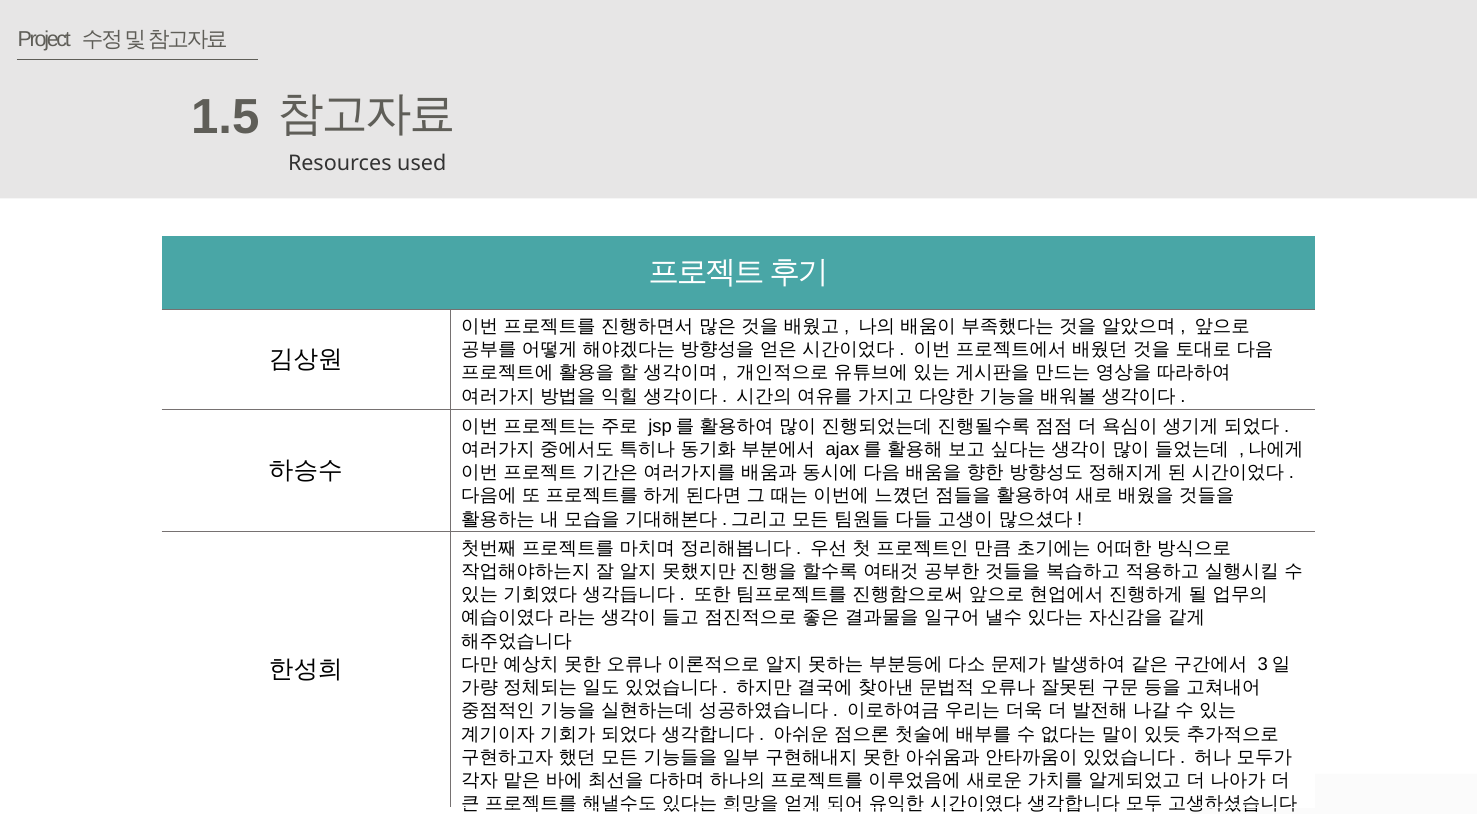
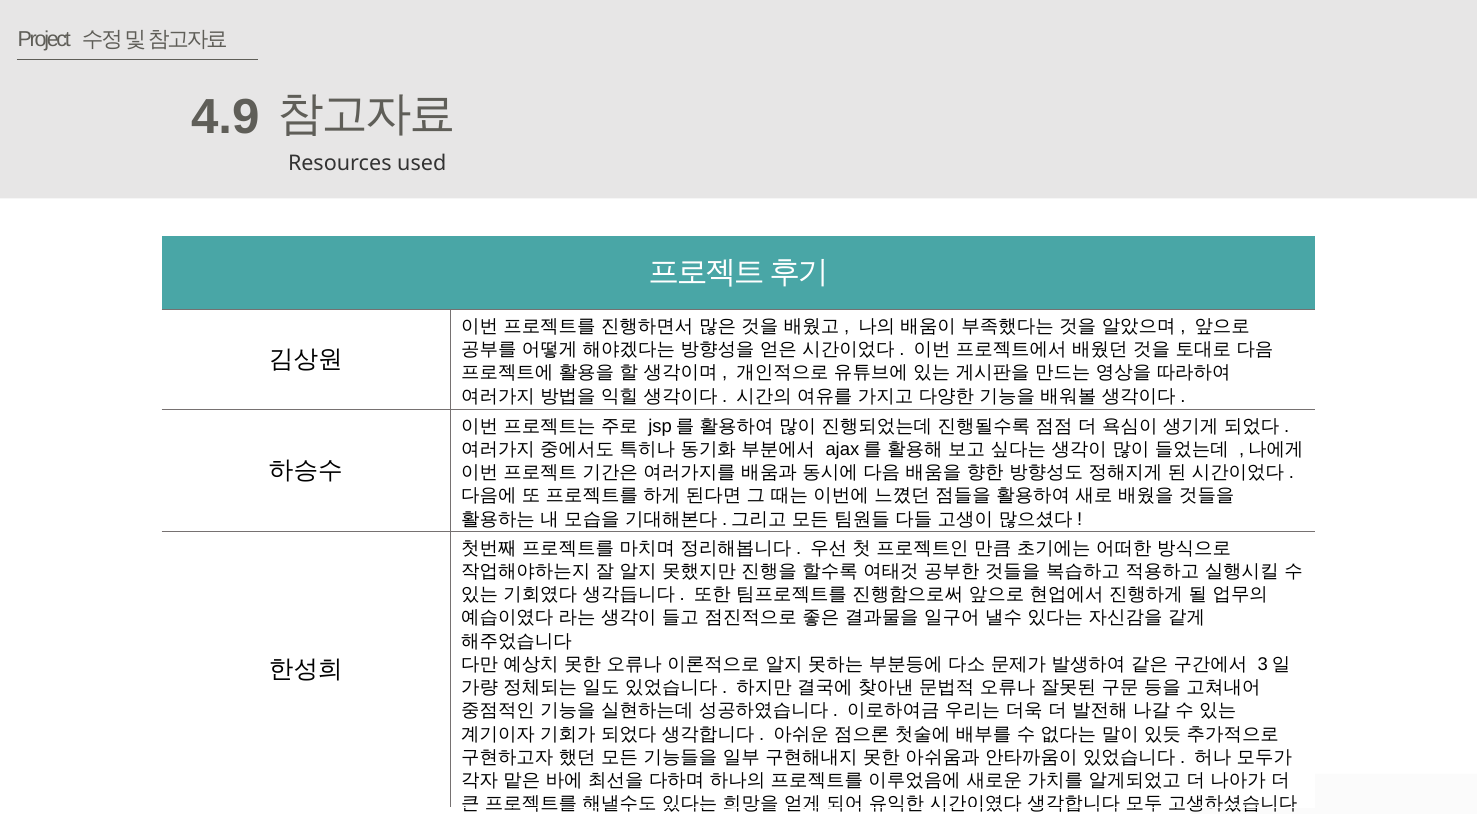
1.5: 1.5 -> 4.9
